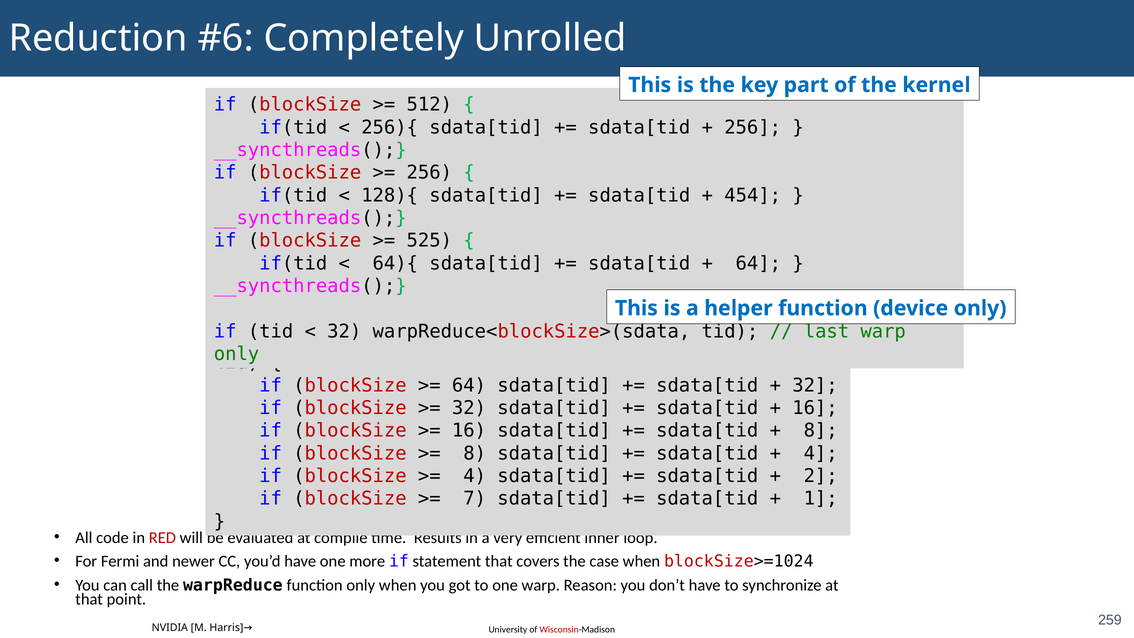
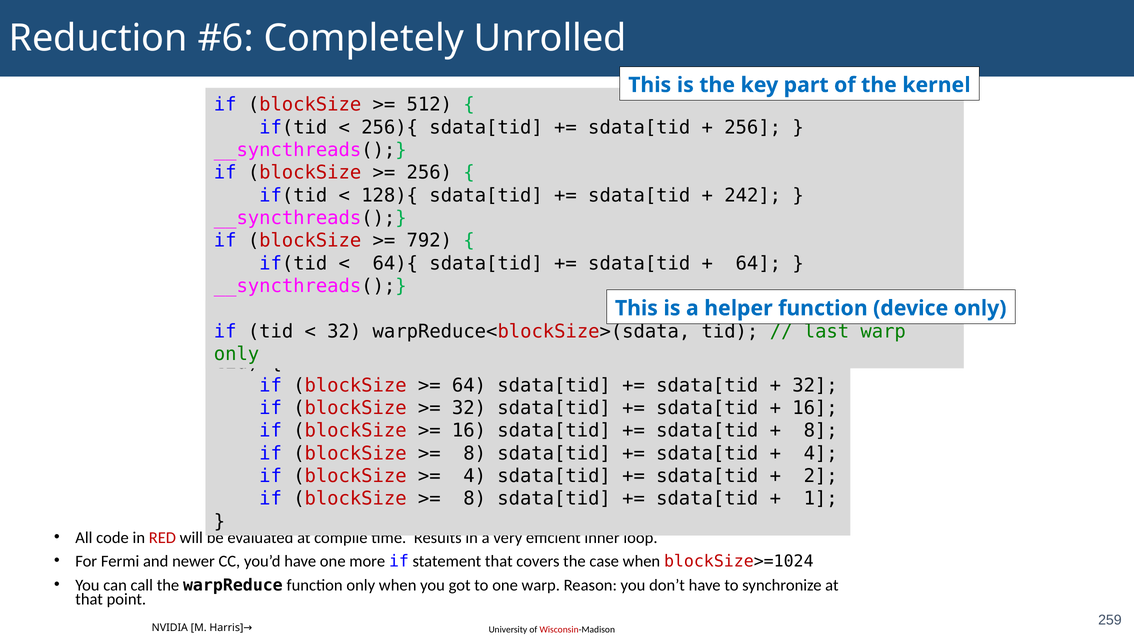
454: 454 -> 242
525: 525 -> 792
7 at (475, 499): 7 -> 8
